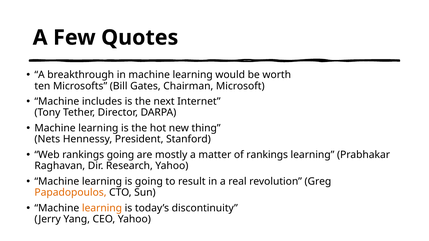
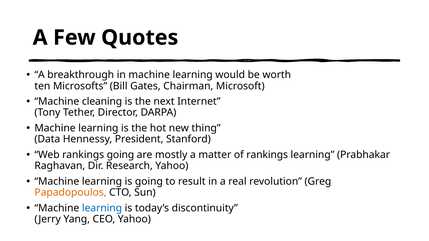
includes: includes -> cleaning
Nets: Nets -> Data
learning at (102, 208) colour: orange -> blue
